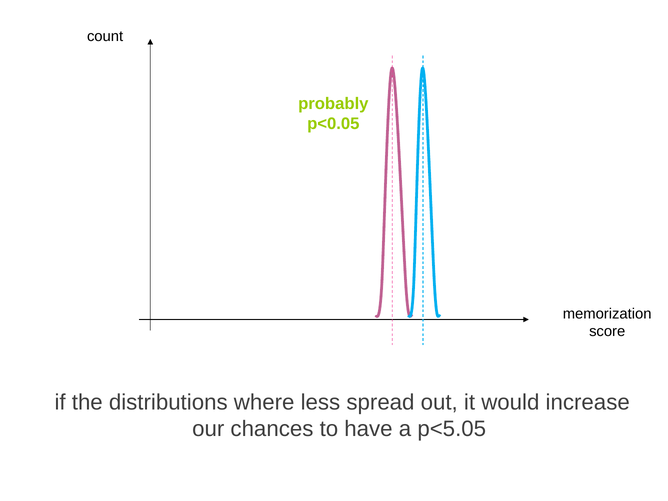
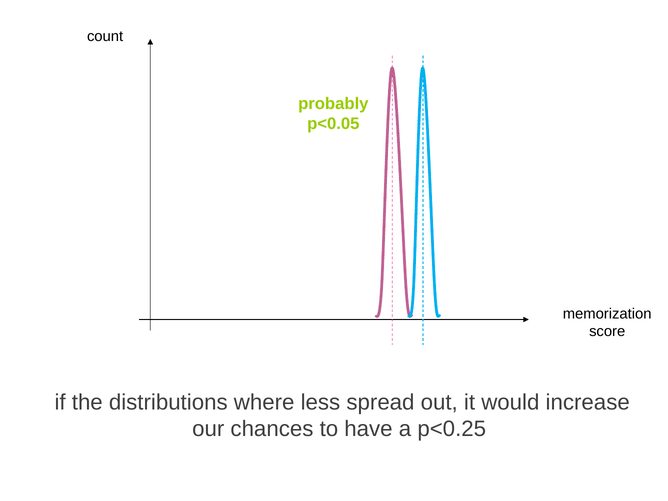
p<5.05: p<5.05 -> p<0.25
